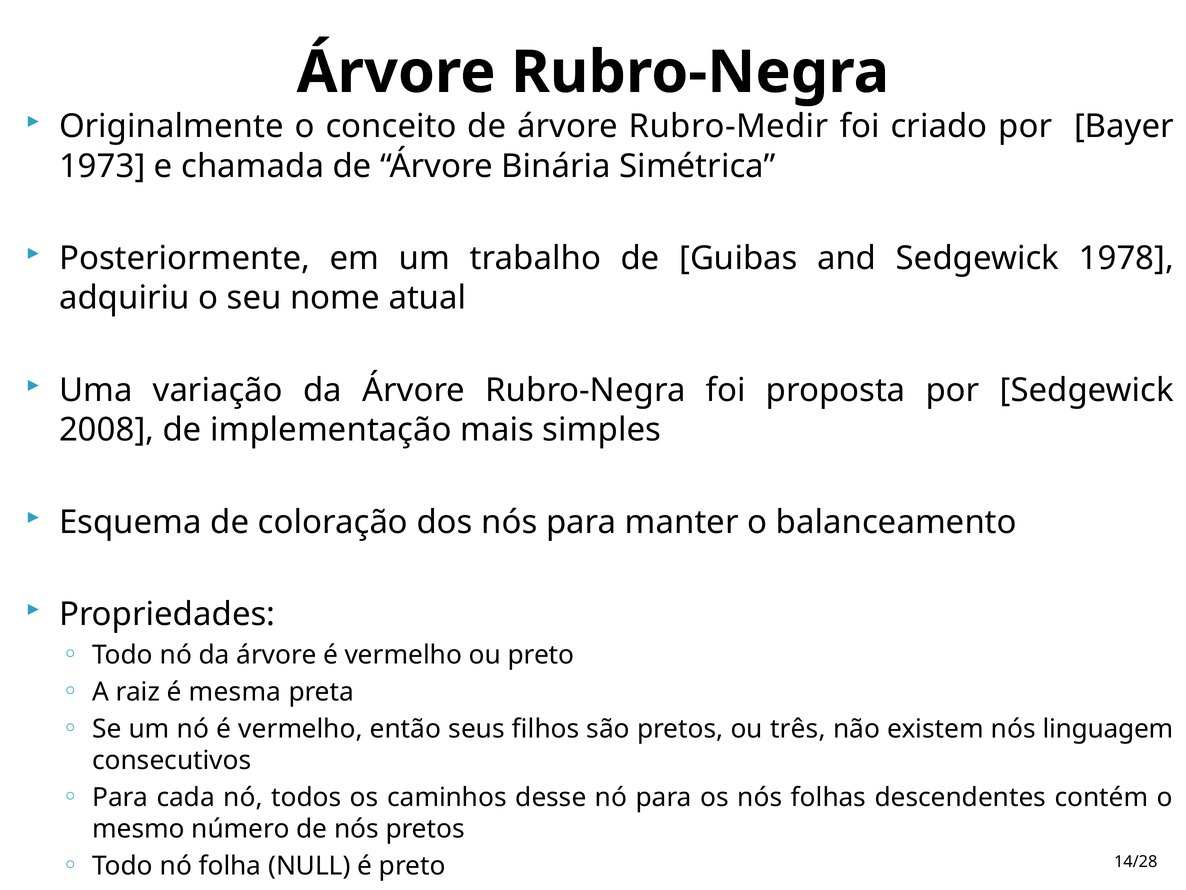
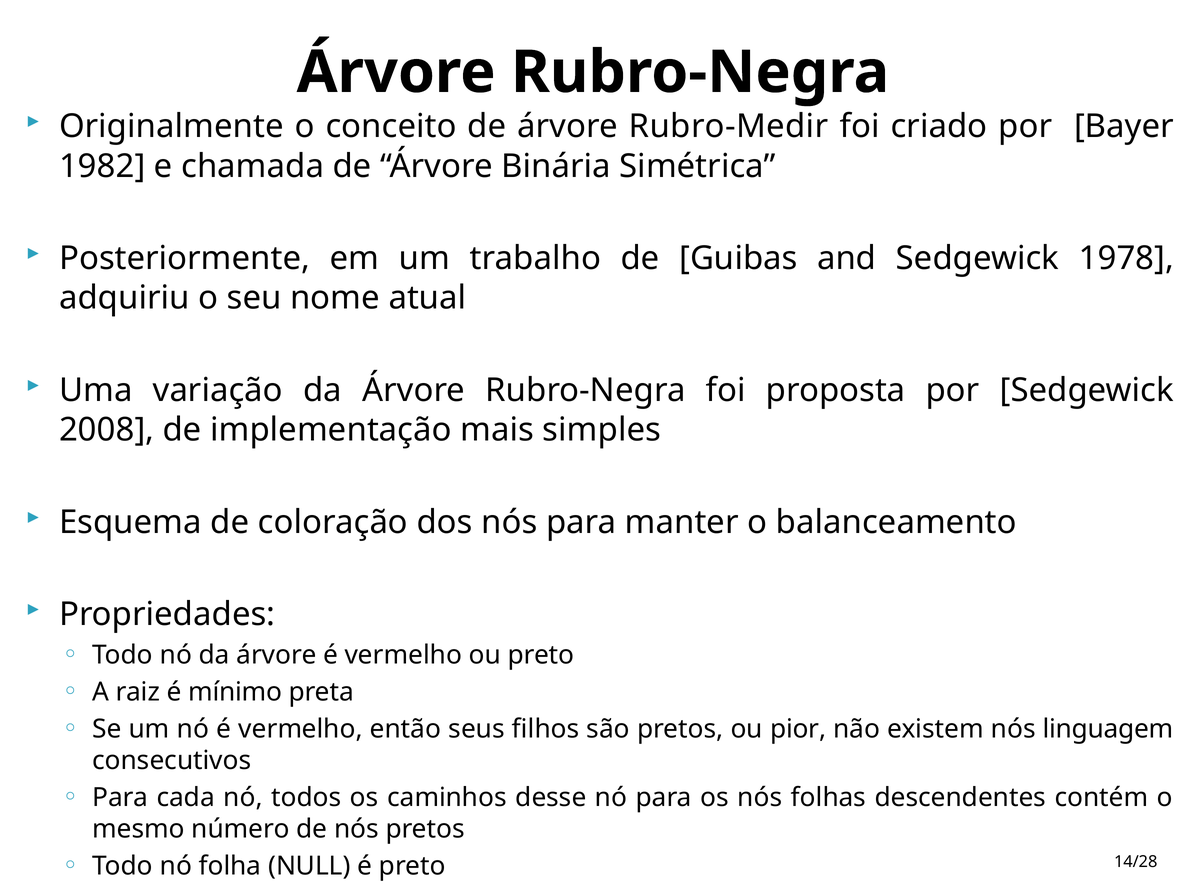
1973: 1973 -> 1982
mesma: mesma -> mínimo
três: três -> pior
